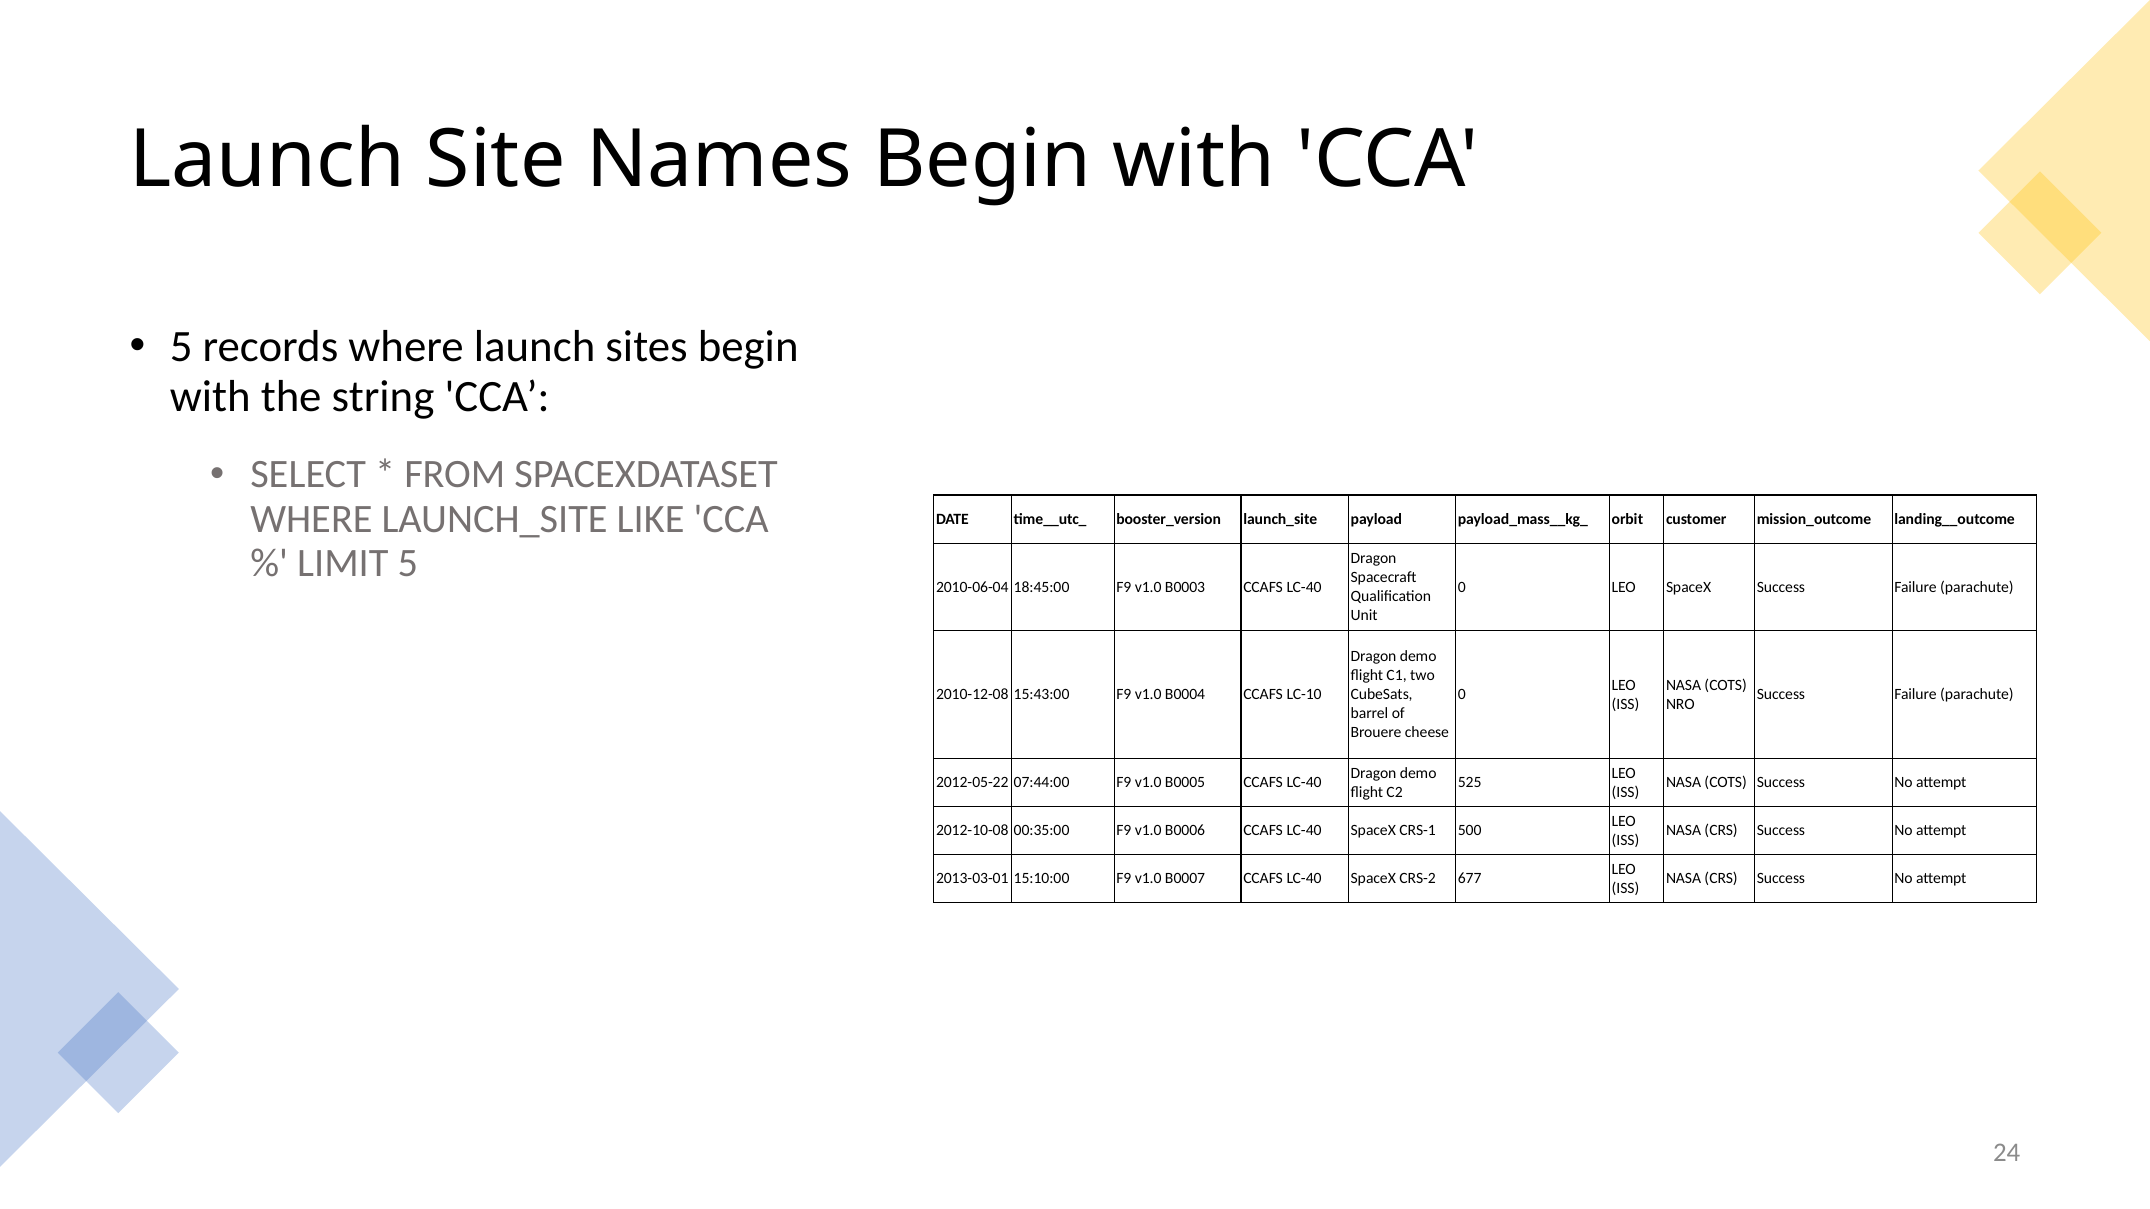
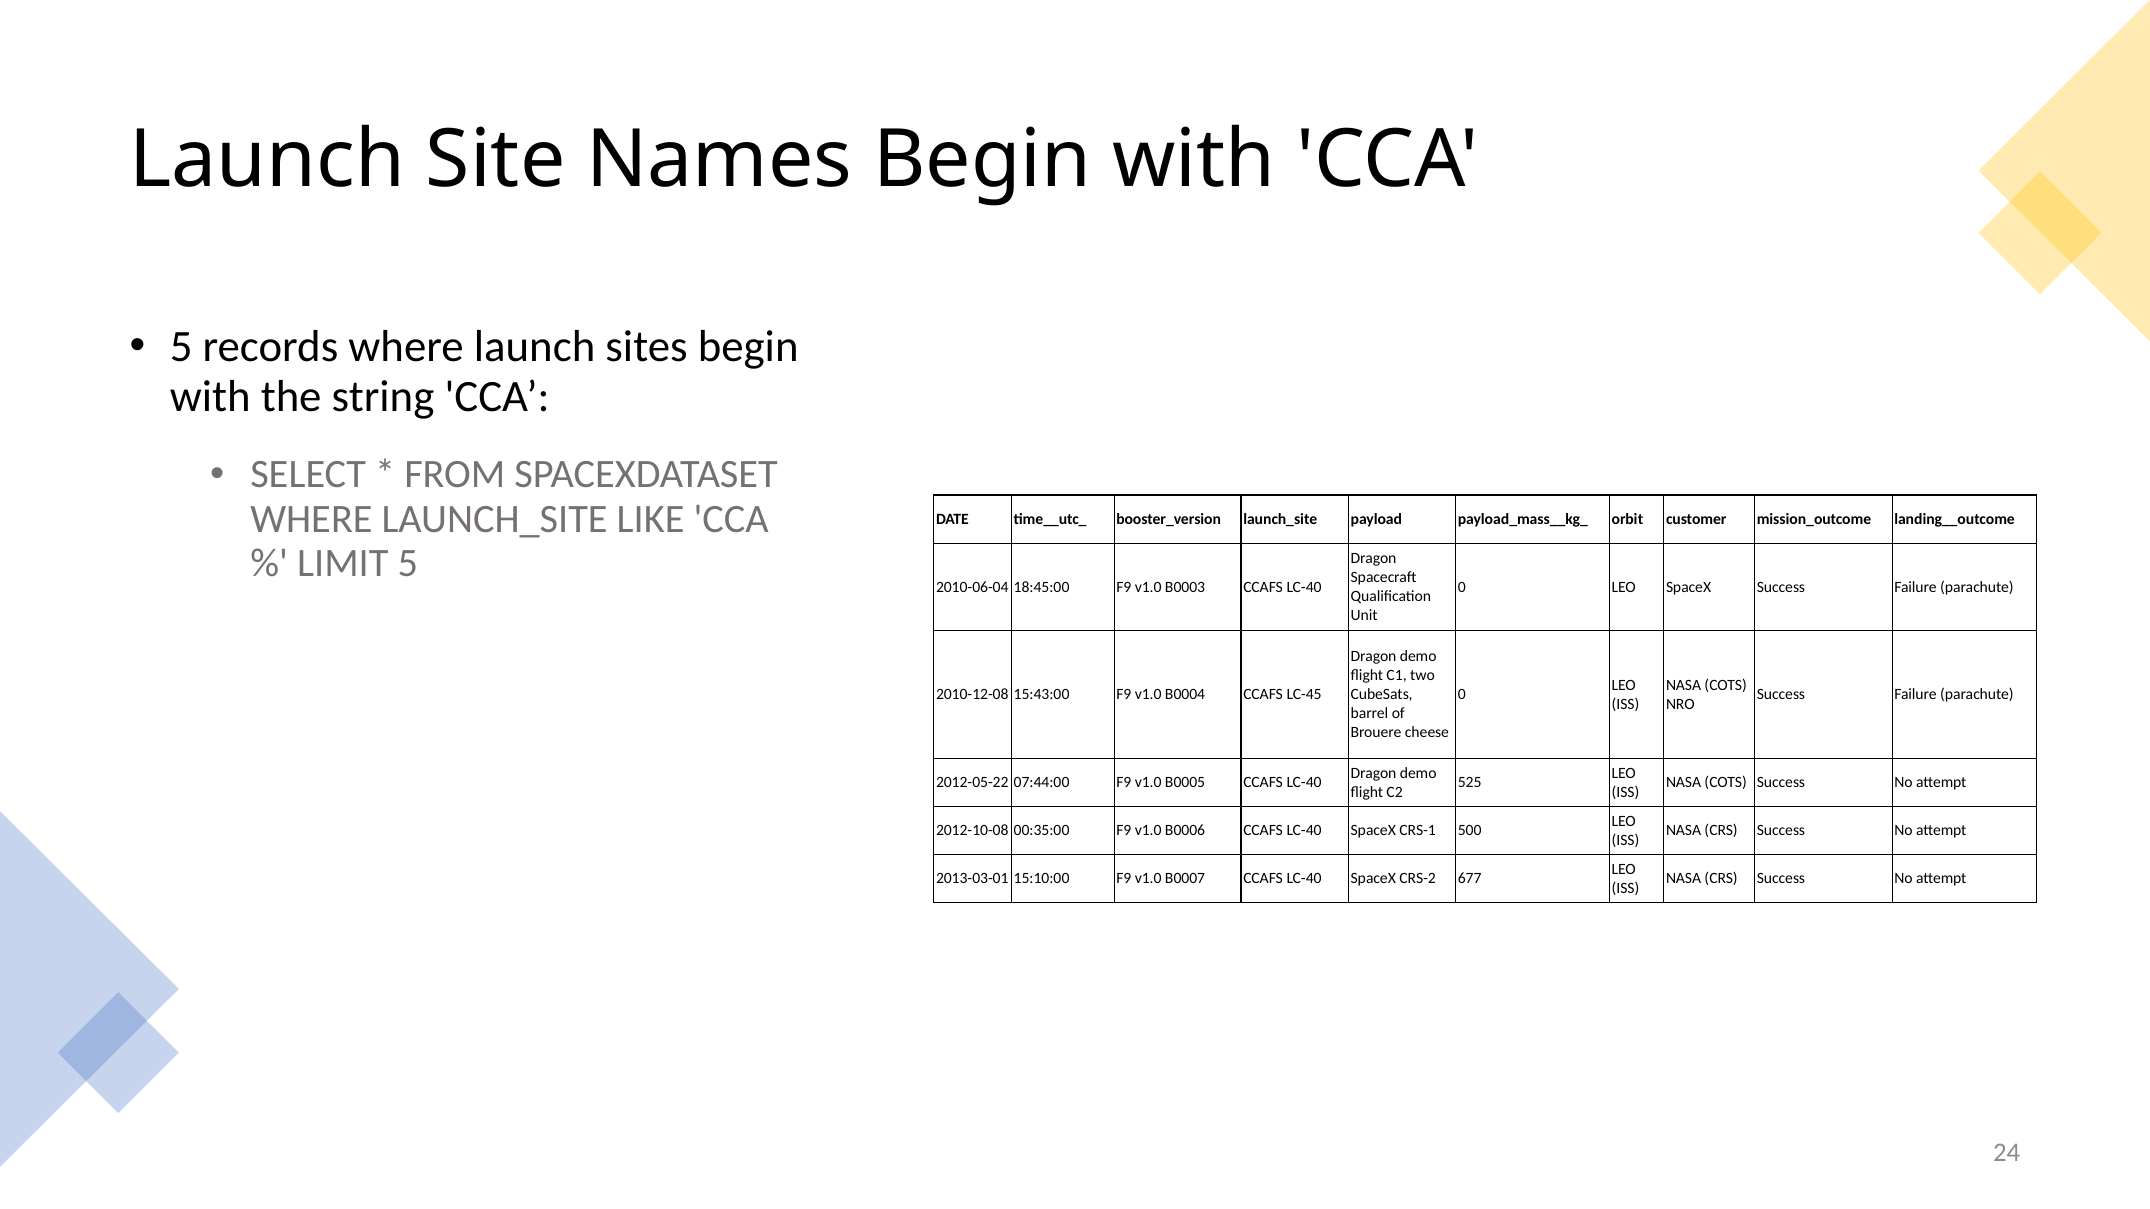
LC-10: LC-10 -> LC-45
